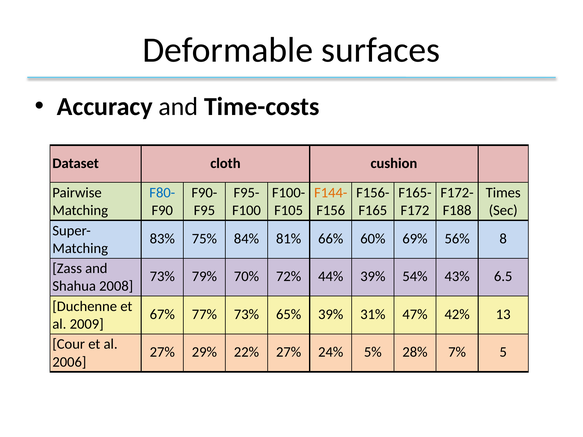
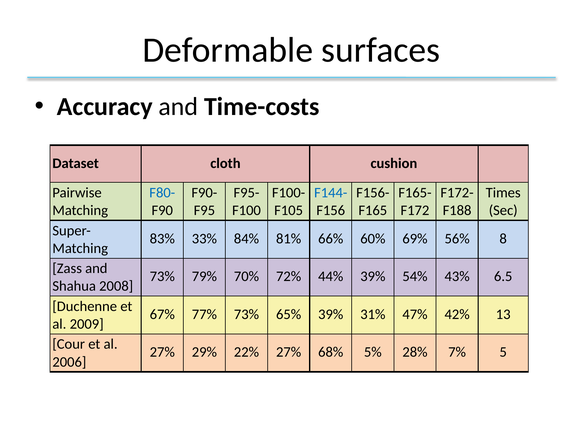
F144- colour: orange -> blue
75%: 75% -> 33%
24%: 24% -> 68%
